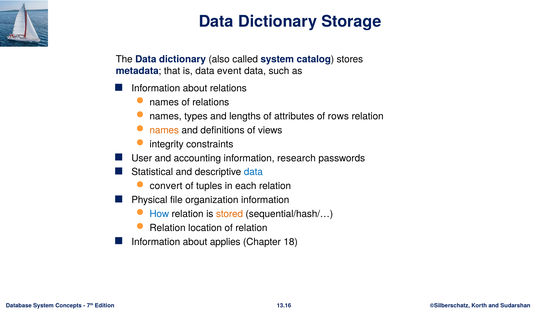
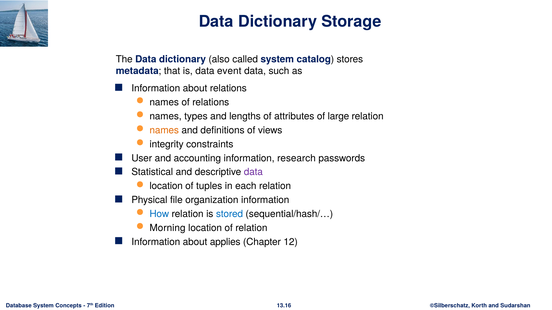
rows: rows -> large
data at (253, 172) colour: blue -> purple
convert at (166, 186): convert -> location
stored colour: orange -> blue
Relation at (168, 228): Relation -> Morning
18: 18 -> 12
